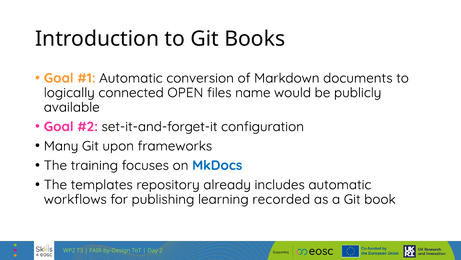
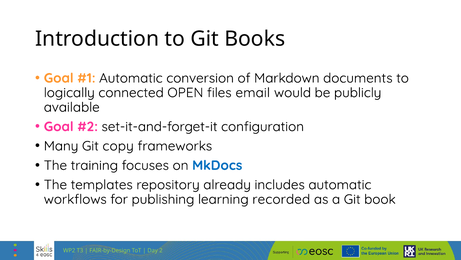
name: name -> email
upon: upon -> copy
